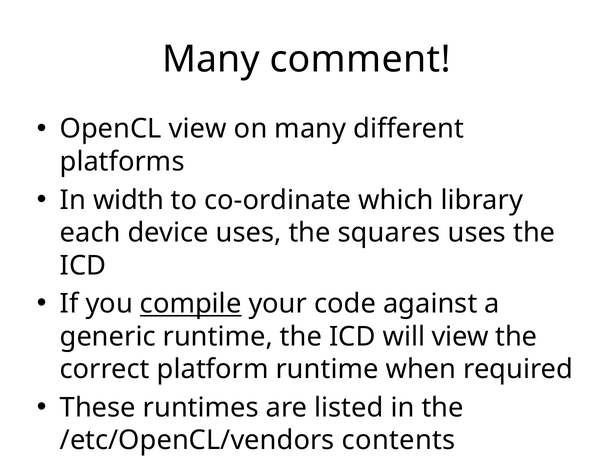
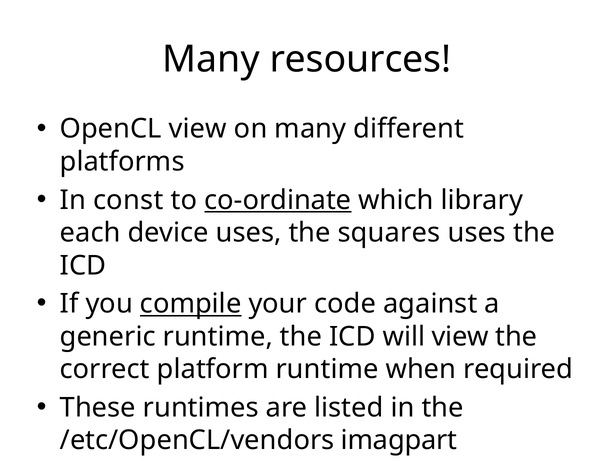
comment: comment -> resources
width: width -> const
co-ordinate underline: none -> present
contents: contents -> imagpart
